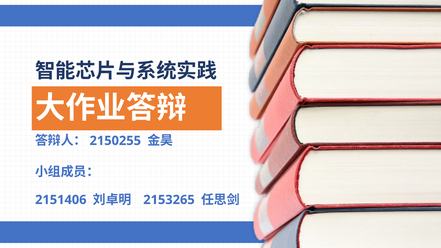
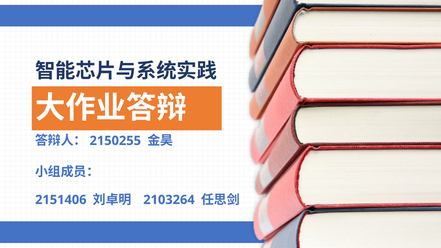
2153265: 2153265 -> 2103264
